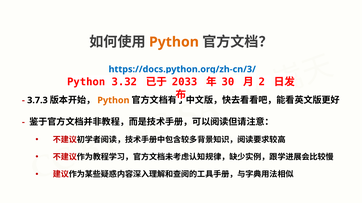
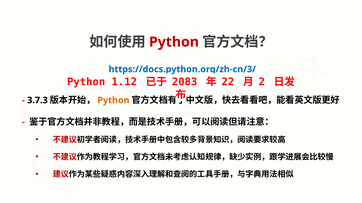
Python at (174, 42) colour: orange -> red
3.32: 3.32 -> 1.12
2033: 2033 -> 2083
30: 30 -> 22
